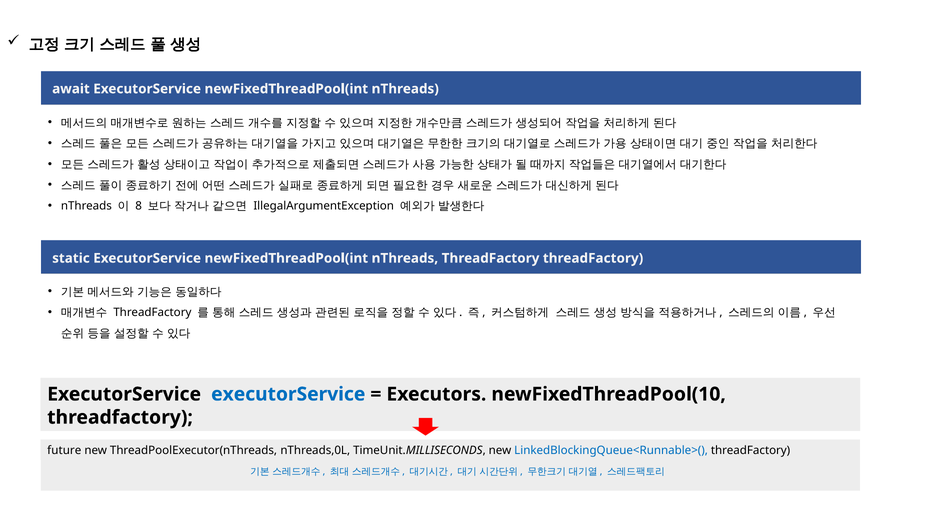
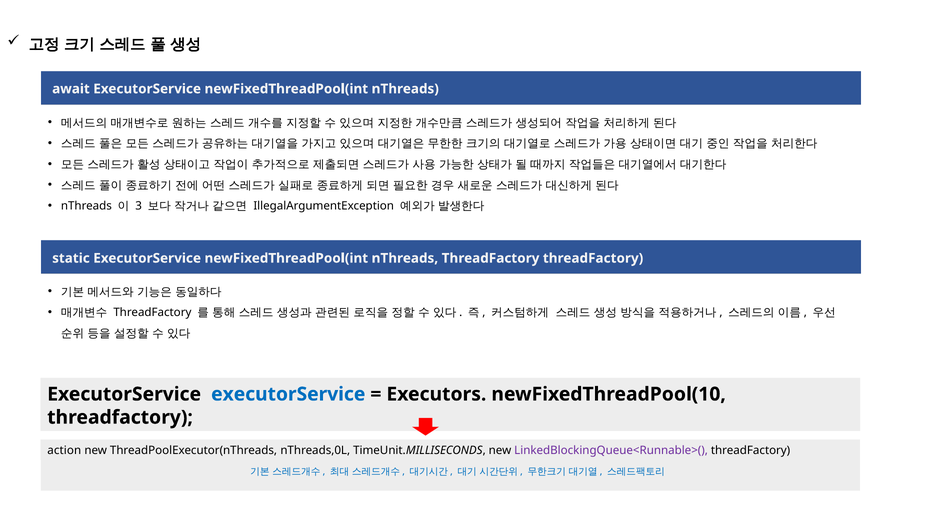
8: 8 -> 3
future: future -> action
LinkedBlockingQueue<Runnable>( colour: blue -> purple
